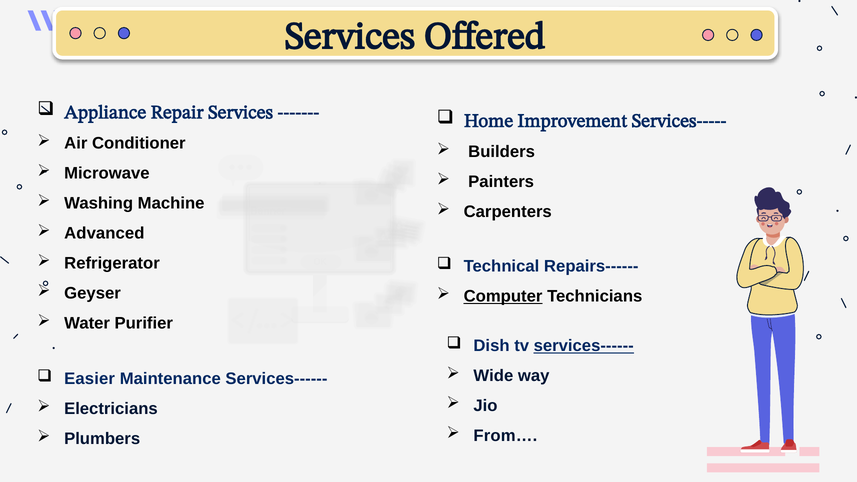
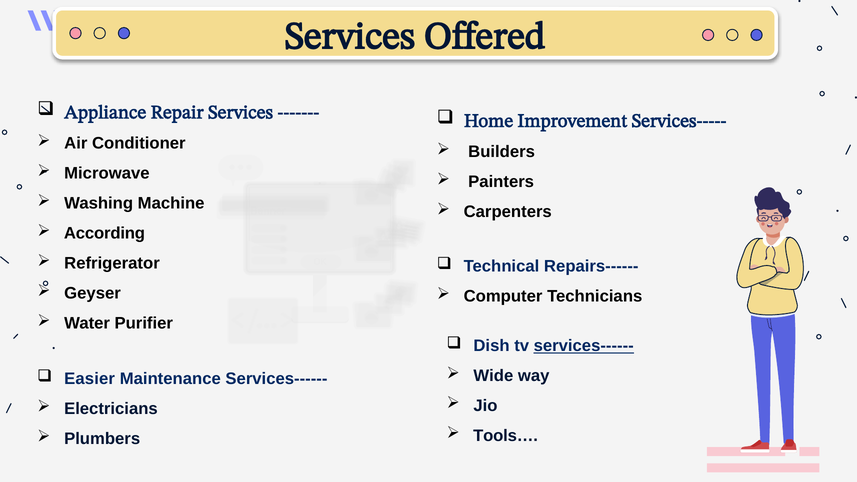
Advanced: Advanced -> According
Computer underline: present -> none
From…: From… -> Tools…
